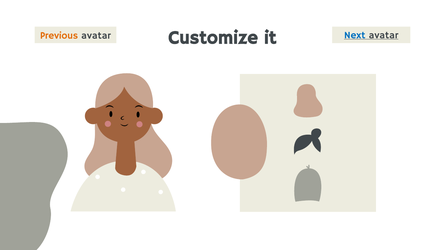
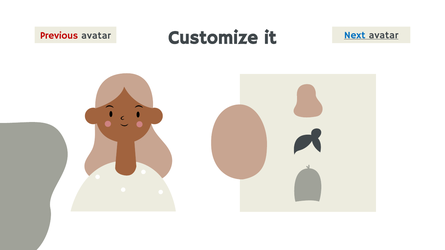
Previous colour: orange -> red
